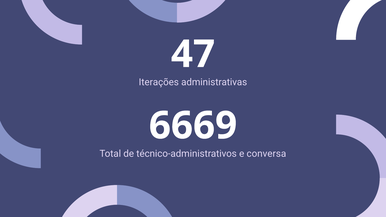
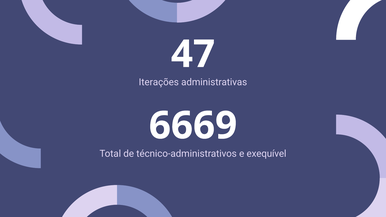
conversa: conversa -> exequível
